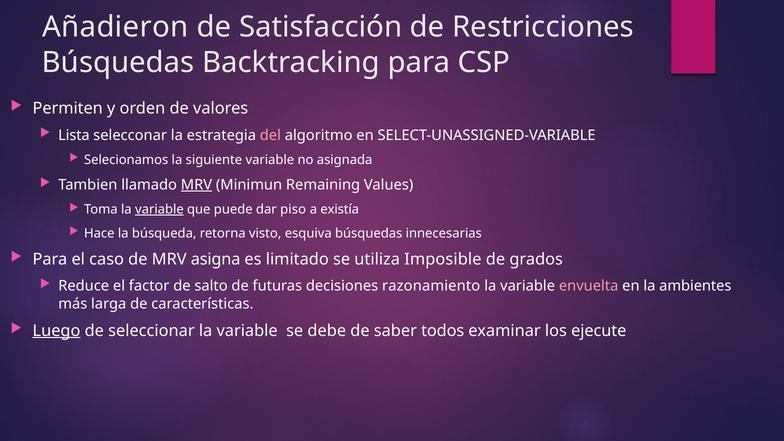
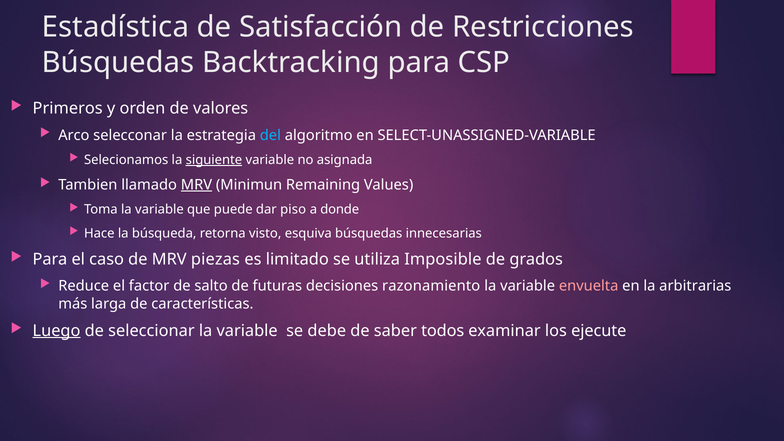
Añadieron: Añadieron -> Estadística
Permiten: Permiten -> Primeros
Lista: Lista -> Arco
del colour: pink -> light blue
siguiente underline: none -> present
variable at (159, 210) underline: present -> none
existía: existía -> donde
asigna: asigna -> piezas
ambientes: ambientes -> arbitrarias
